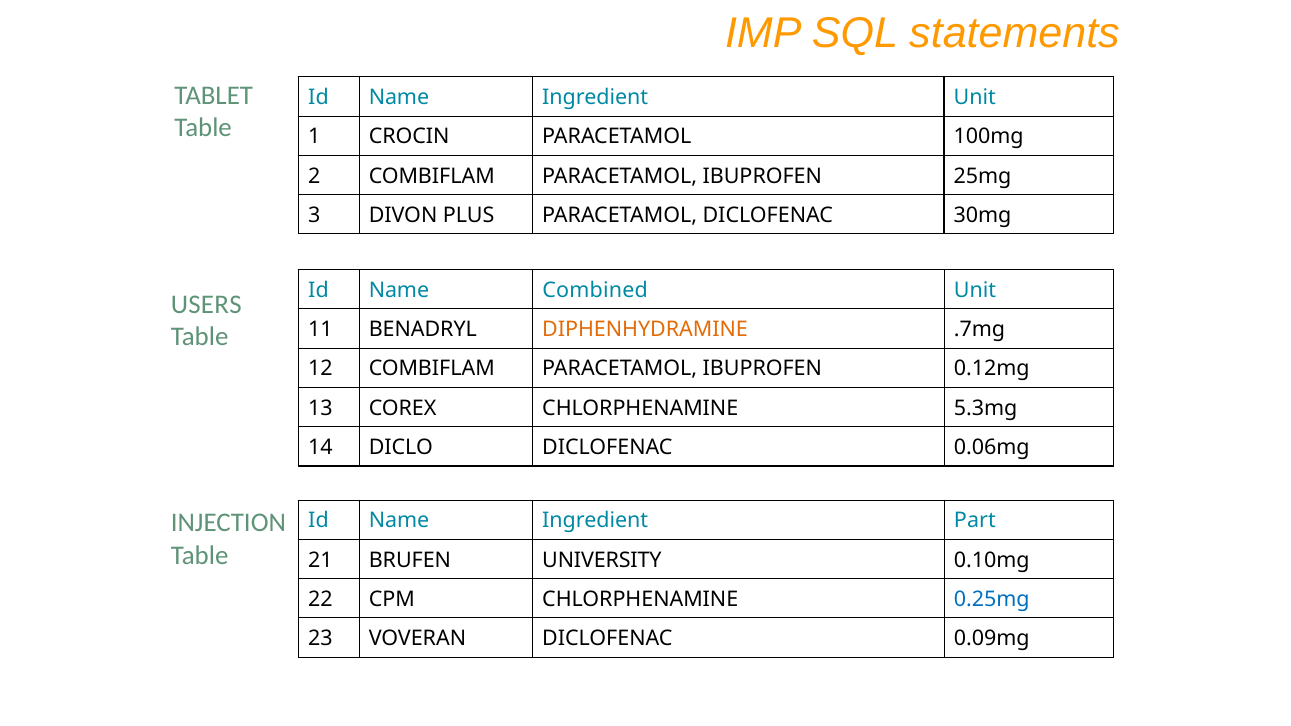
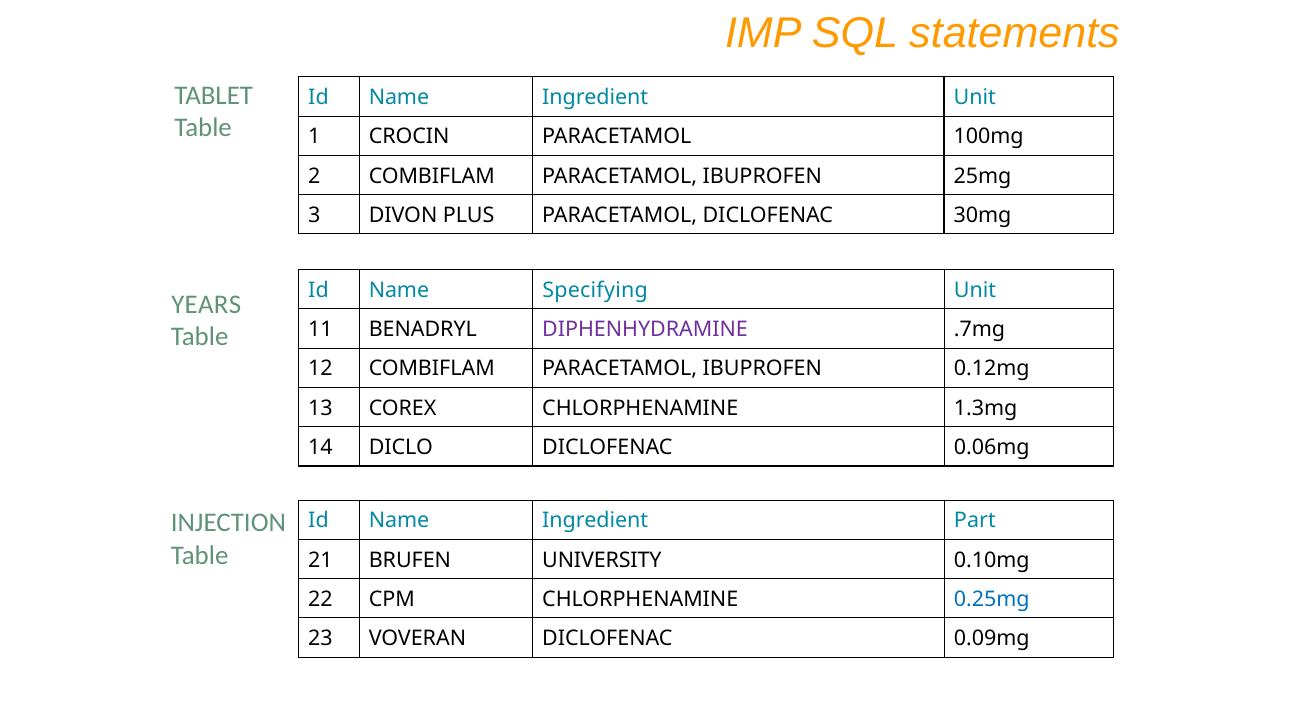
Combined: Combined -> Specifying
USERS: USERS -> YEARS
DIPHENHYDRAMINE colour: orange -> purple
5.3mg: 5.3mg -> 1.3mg
